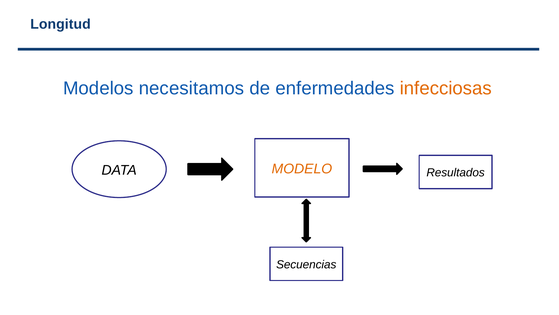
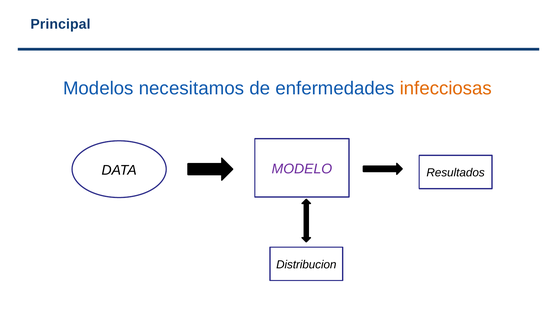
Longitud: Longitud -> Principal
MODELO colour: orange -> purple
Secuencias: Secuencias -> Distribucion
